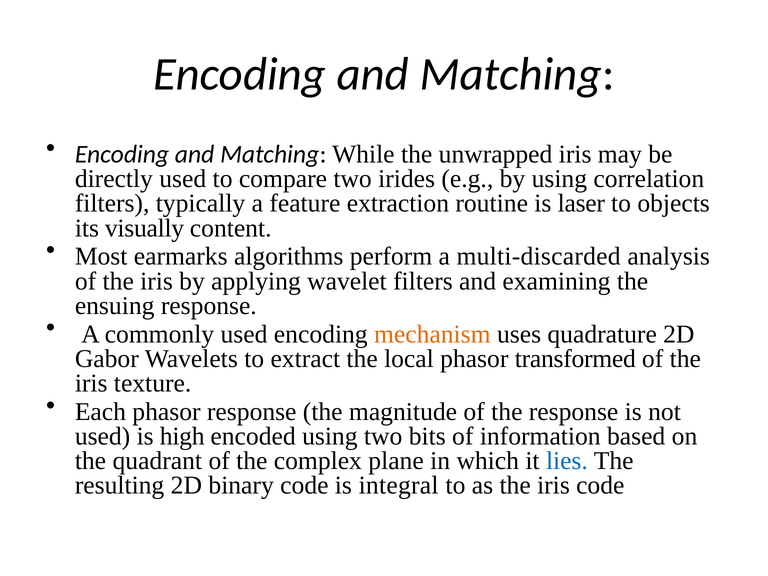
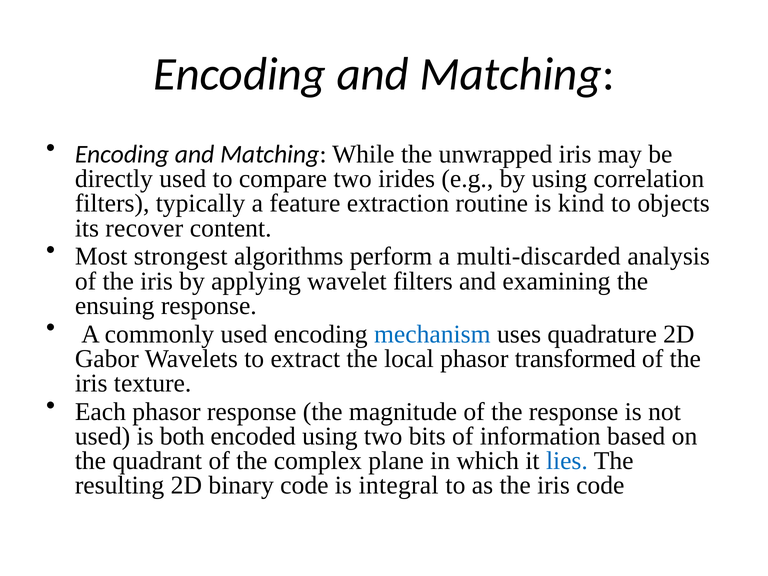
laser: laser -> kind
visually: visually -> recover
earmarks: earmarks -> strongest
mechanism colour: orange -> blue
high: high -> both
